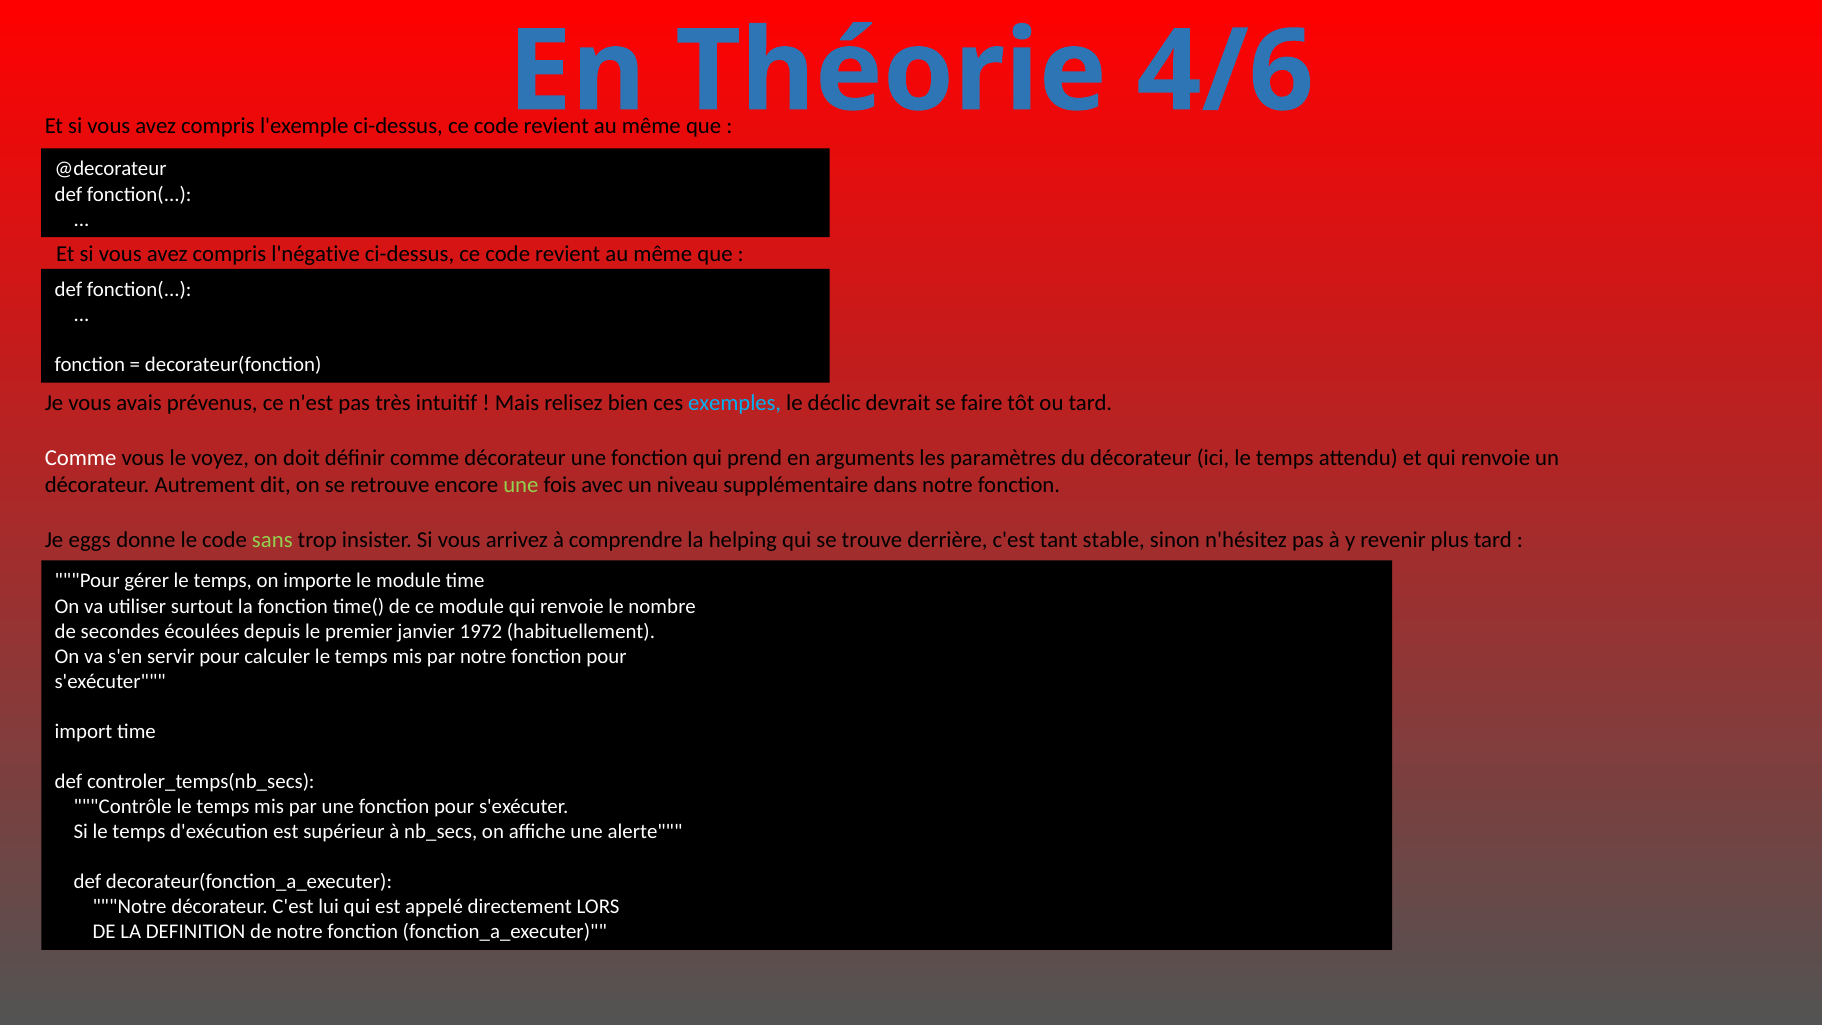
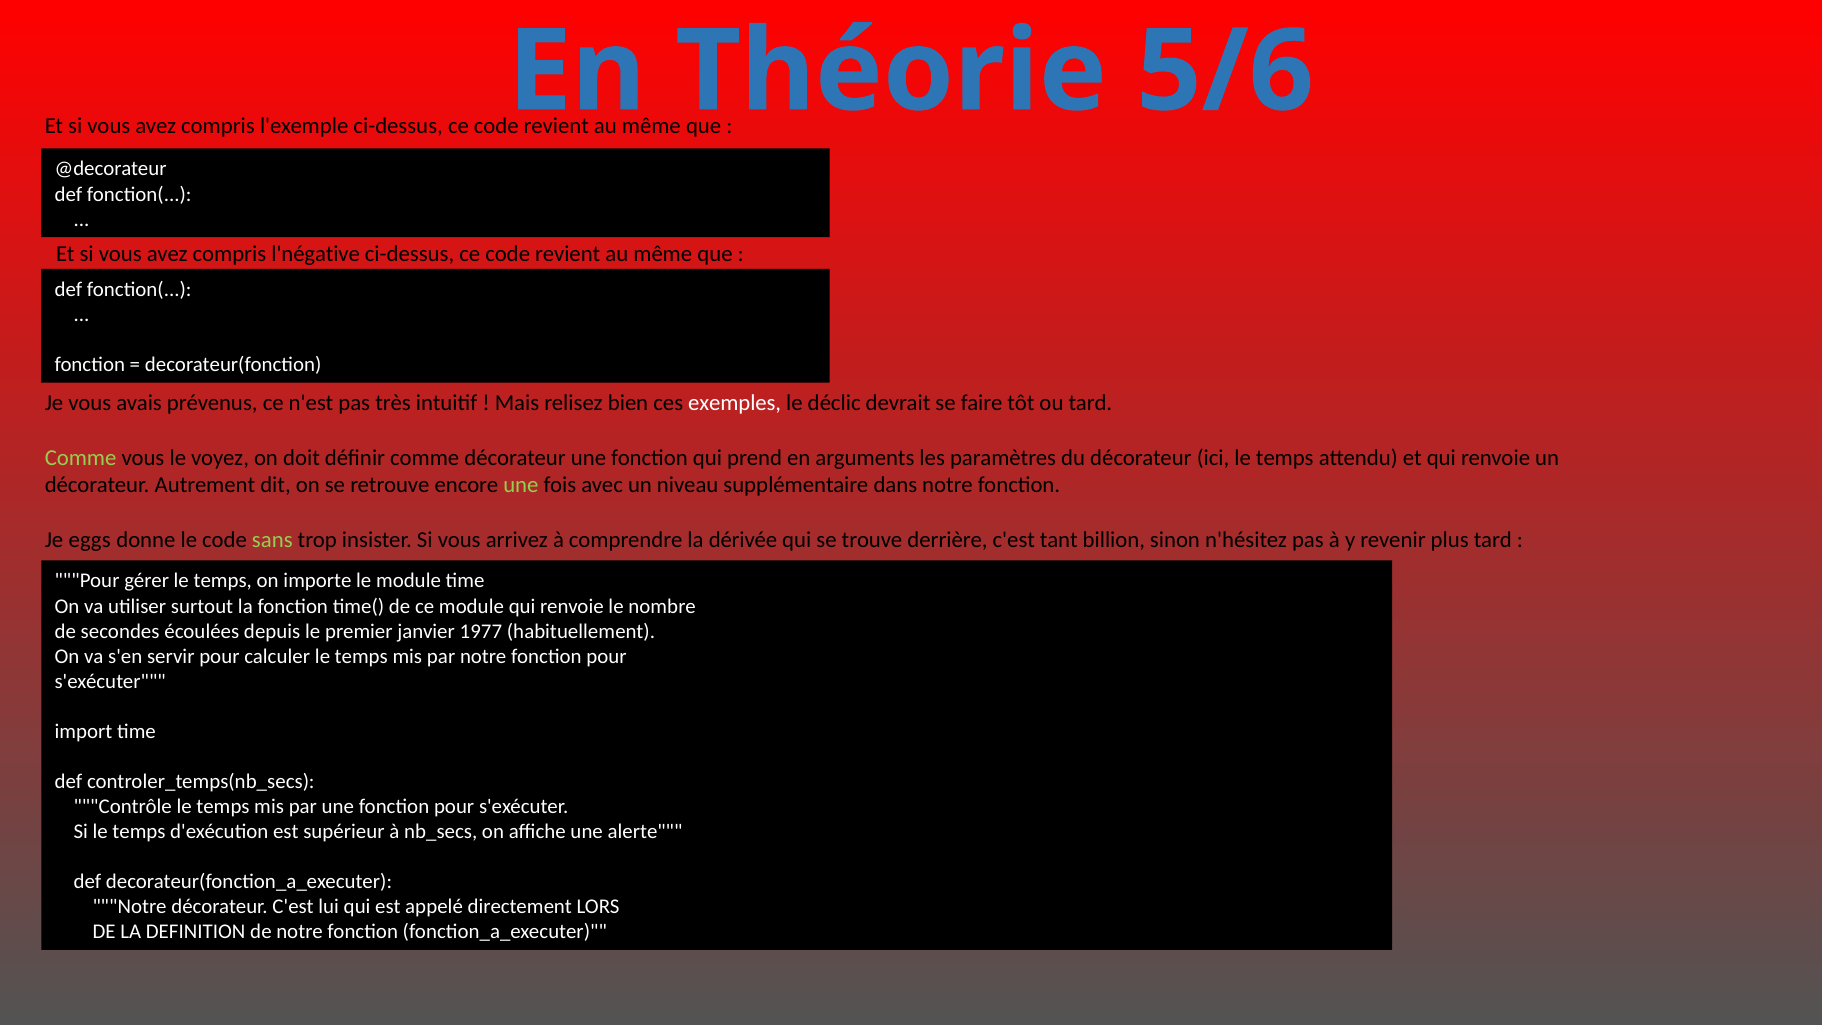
4/6: 4/6 -> 5/6
exemples colour: light blue -> white
Comme at (81, 458) colour: white -> light green
helping: helping -> dérivée
stable: stable -> billion
1972: 1972 -> 1977
